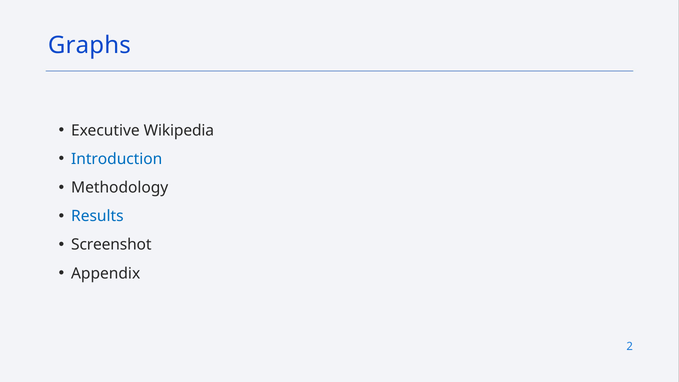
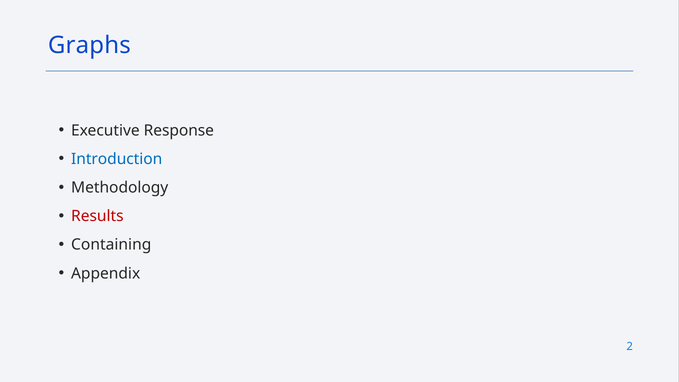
Wikipedia: Wikipedia -> Response
Results colour: blue -> red
Screenshot: Screenshot -> Containing
